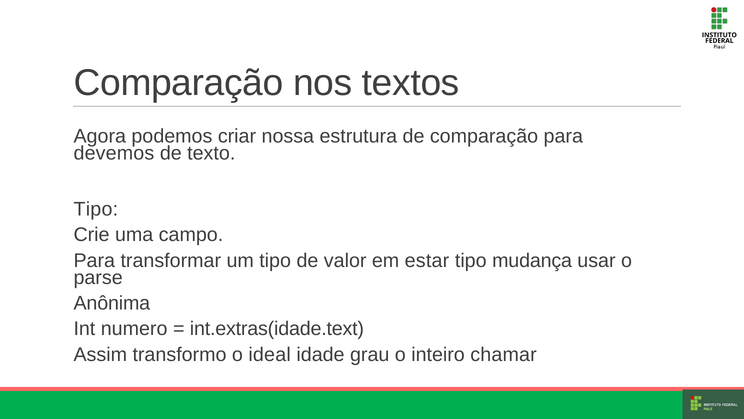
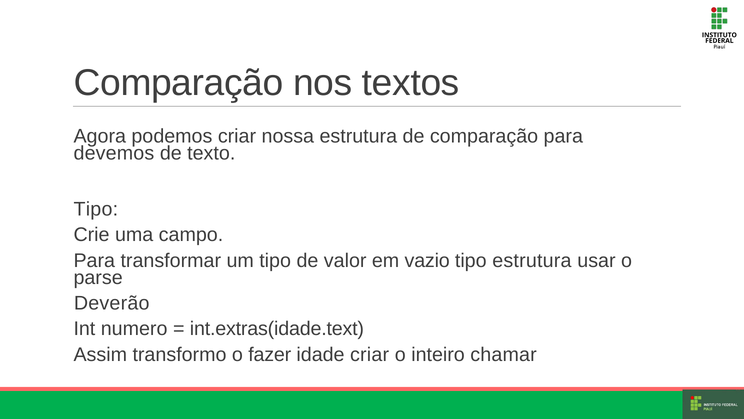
estar: estar -> vazio
tipo mudança: mudança -> estrutura
Anônima: Anônima -> Deverão
ideal: ideal -> fazer
idade grau: grau -> criar
